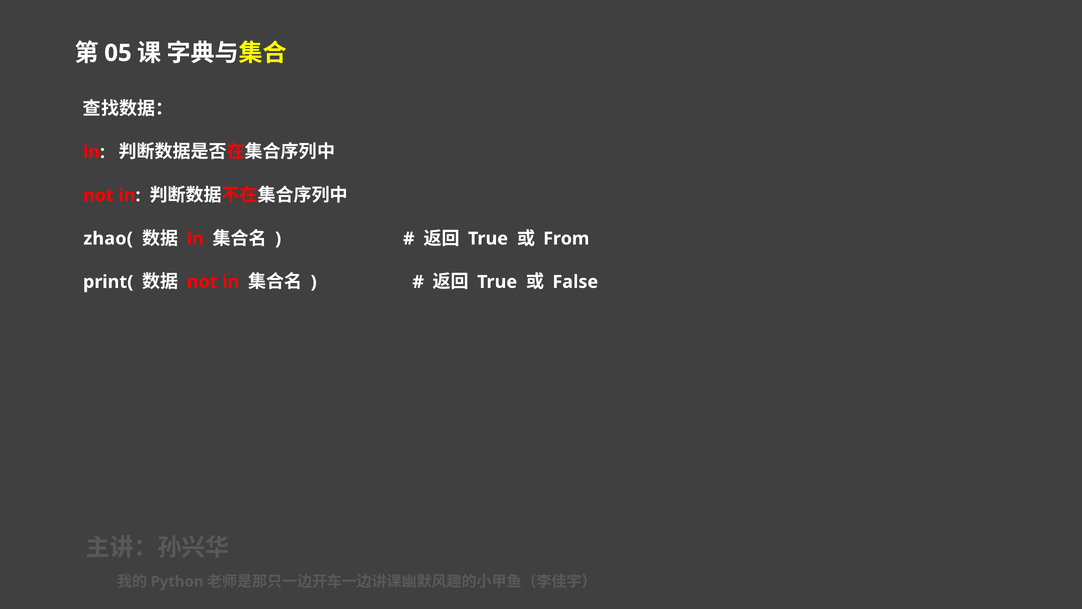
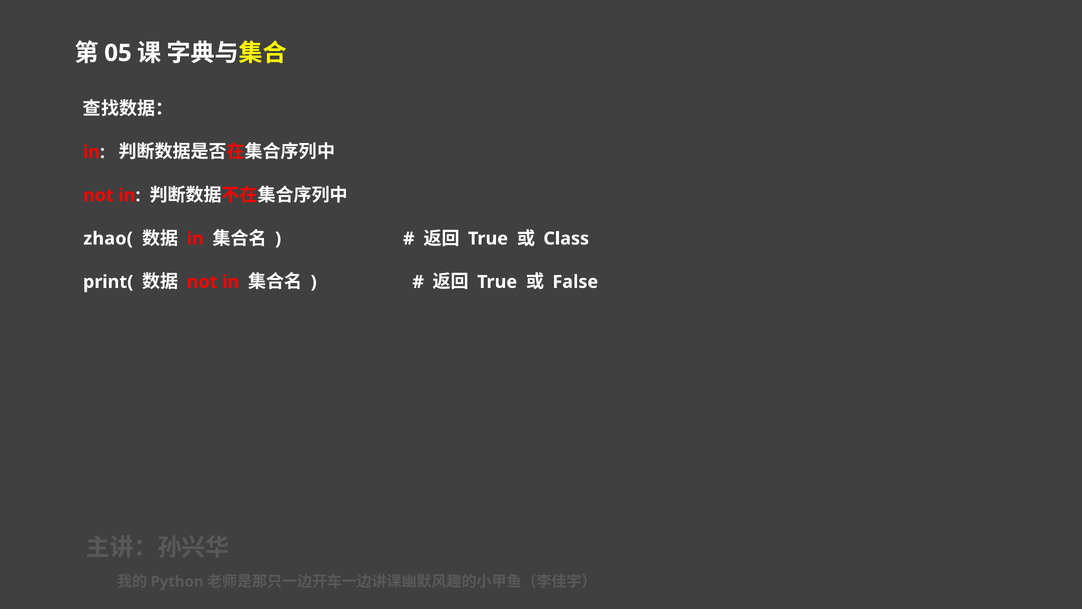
From: From -> Class
